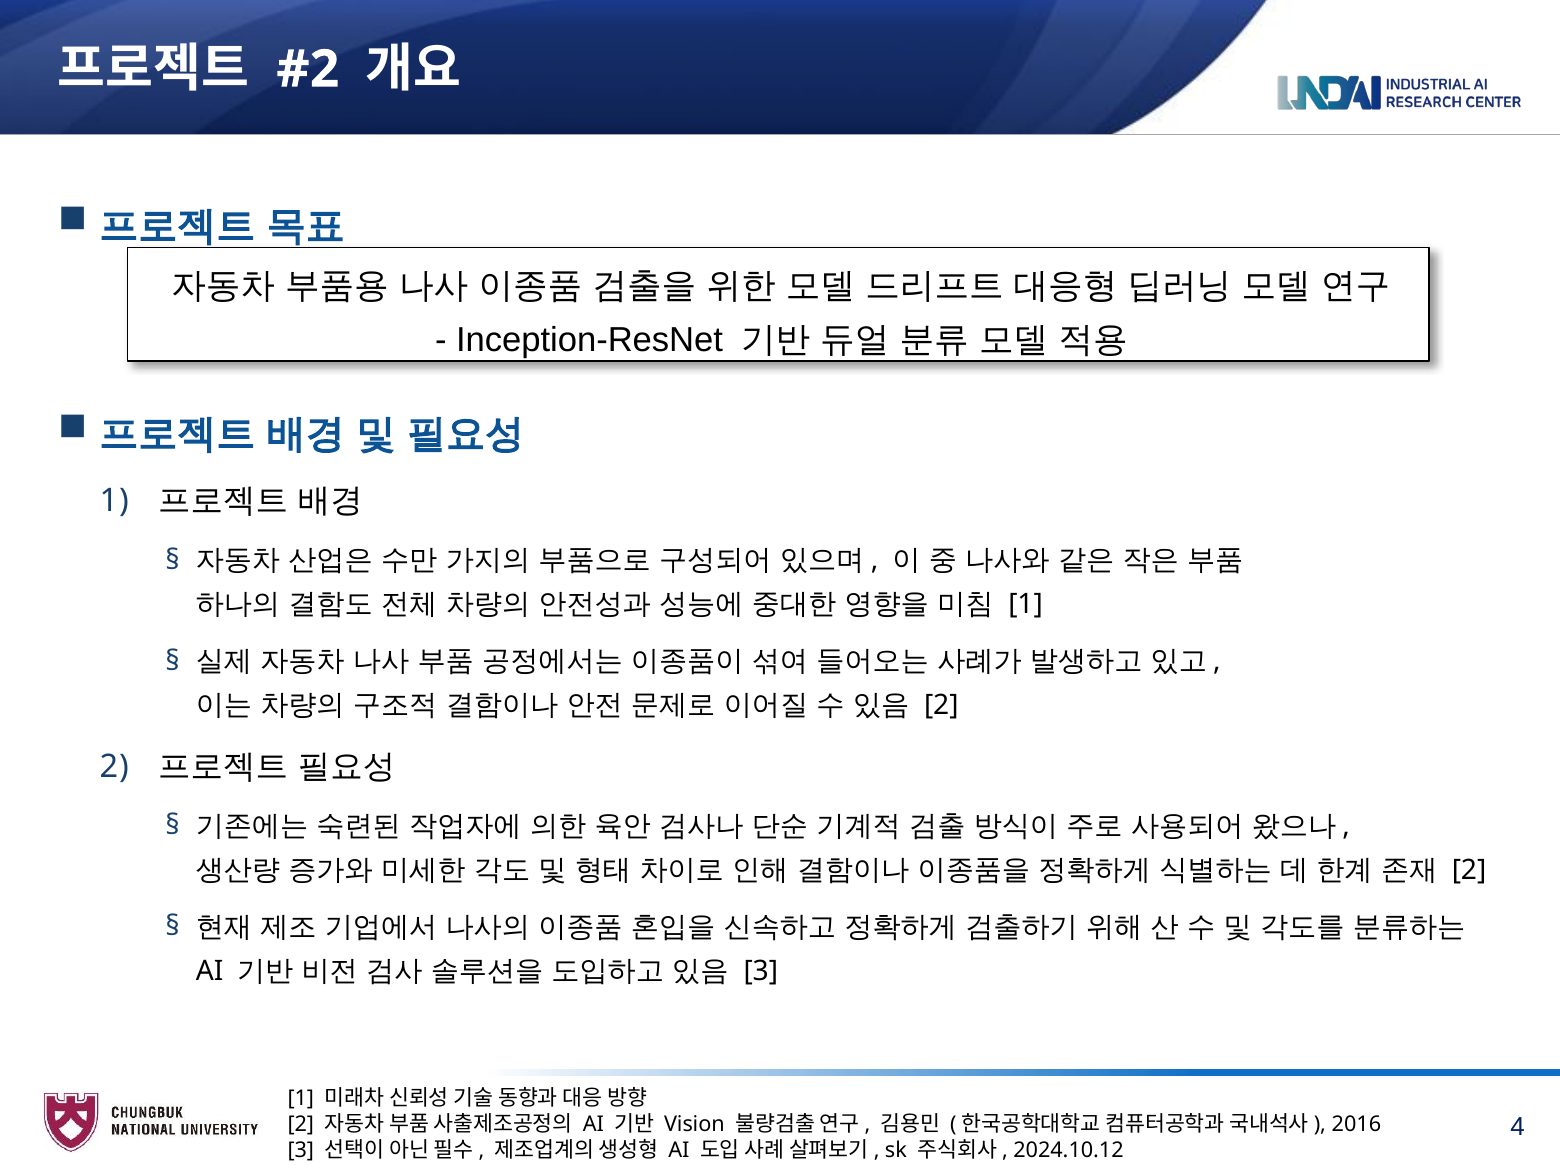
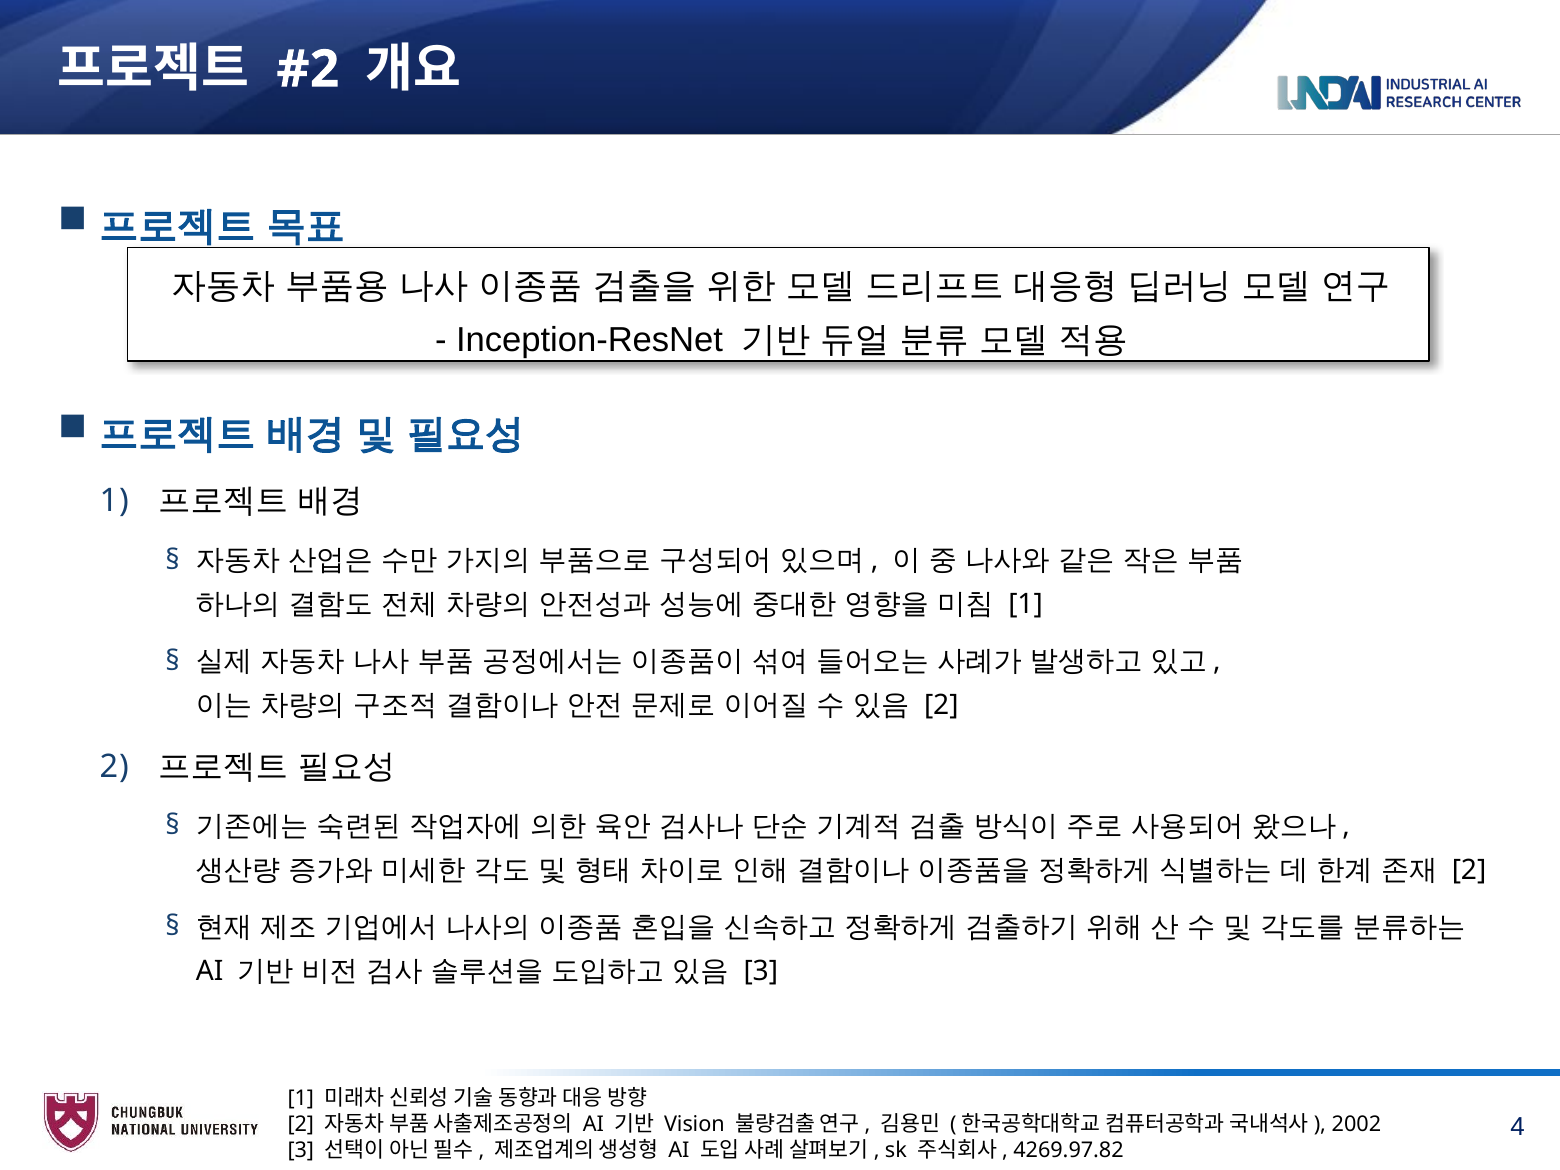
2016: 2016 -> 2002
2024.10.12: 2024.10.12 -> 4269.97.82
